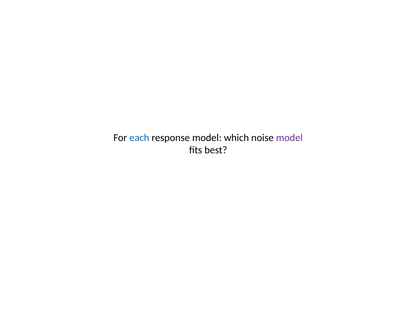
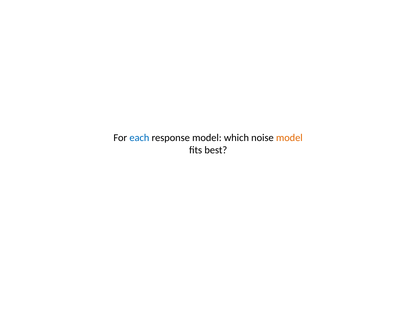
model at (289, 137) colour: purple -> orange
